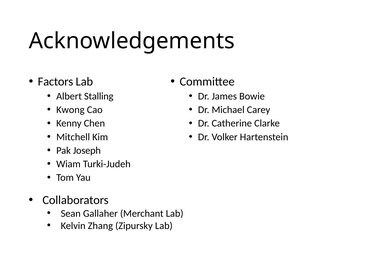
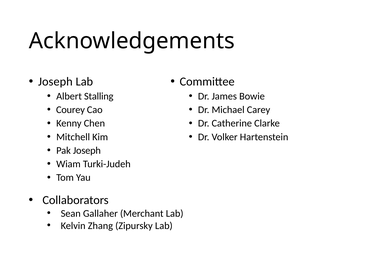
Factors at (55, 81): Factors -> Joseph
Kwong: Kwong -> Courey
